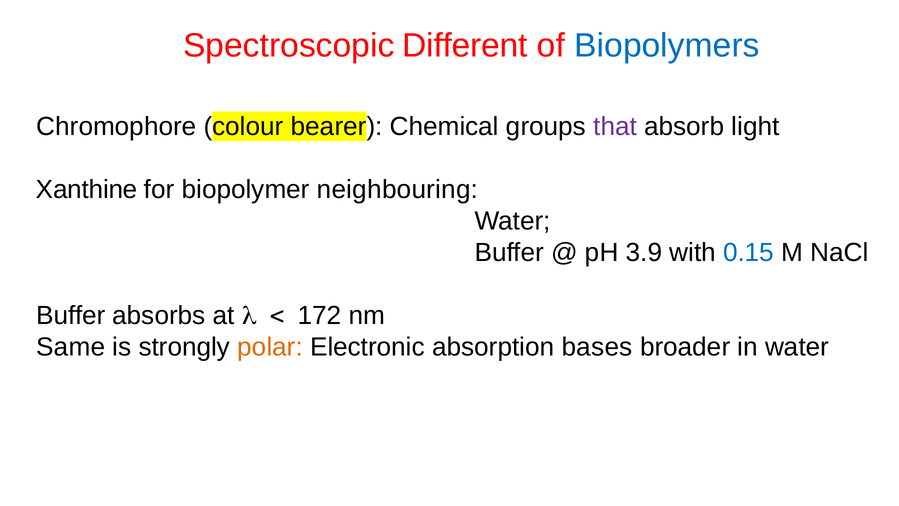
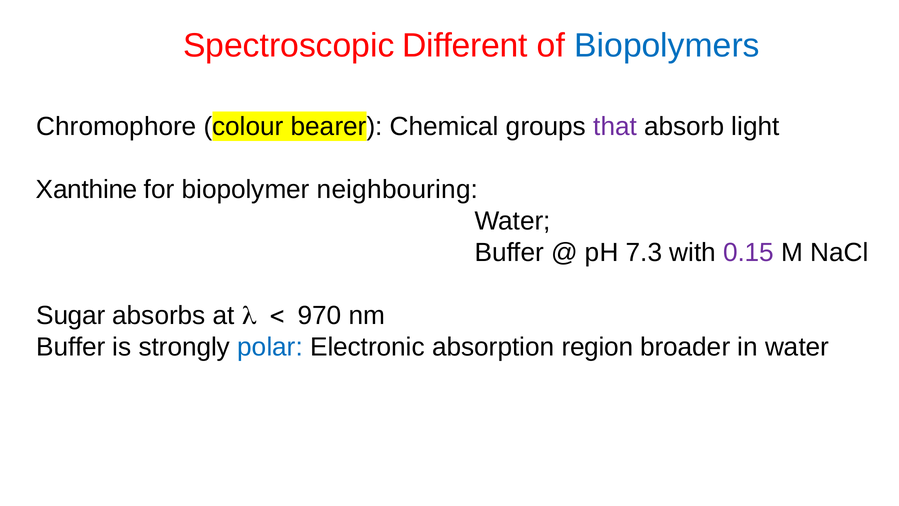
3.9: 3.9 -> 7.3
0.15 colour: blue -> purple
Buffer at (71, 316): Buffer -> Sugar
172: 172 -> 970
Same at (71, 347): Same -> Buffer
polar colour: orange -> blue
bases: bases -> region
